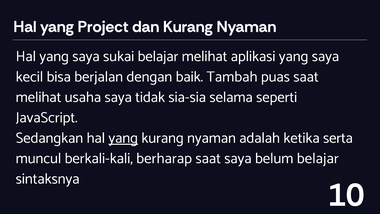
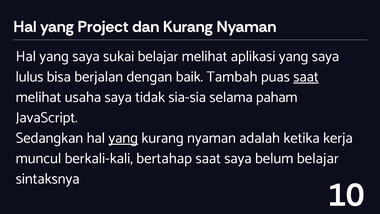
kecil: kecil -> lulus
saat at (306, 77) underline: none -> present
seperti: seperti -> paham
serta: serta -> kerja
berharap: berharap -> bertahap
